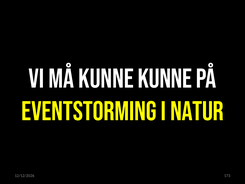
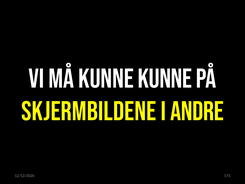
EVENTSTORMING: EVENTSTORMING -> SKJERMBILDENE
NATUR: NATUR -> ANDRE
